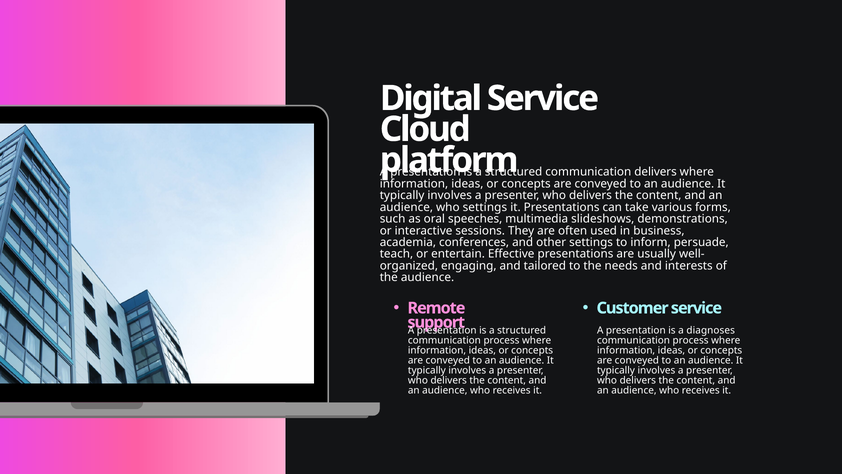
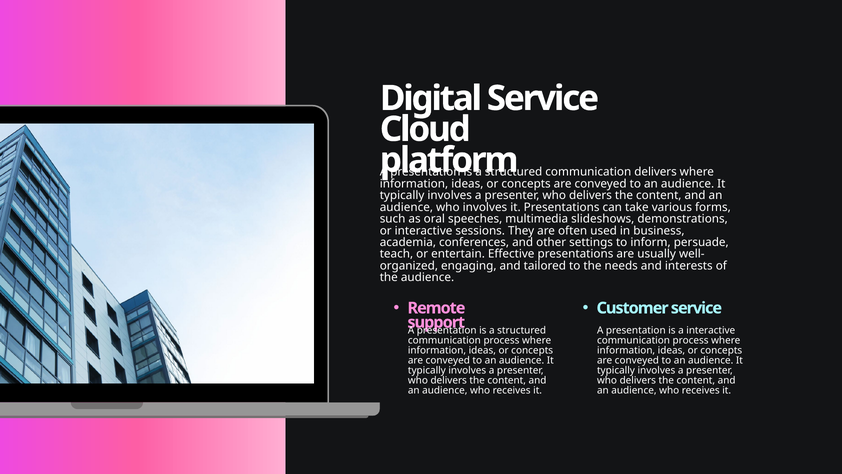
who settings: settings -> involves
a diagnoses: diagnoses -> interactive
